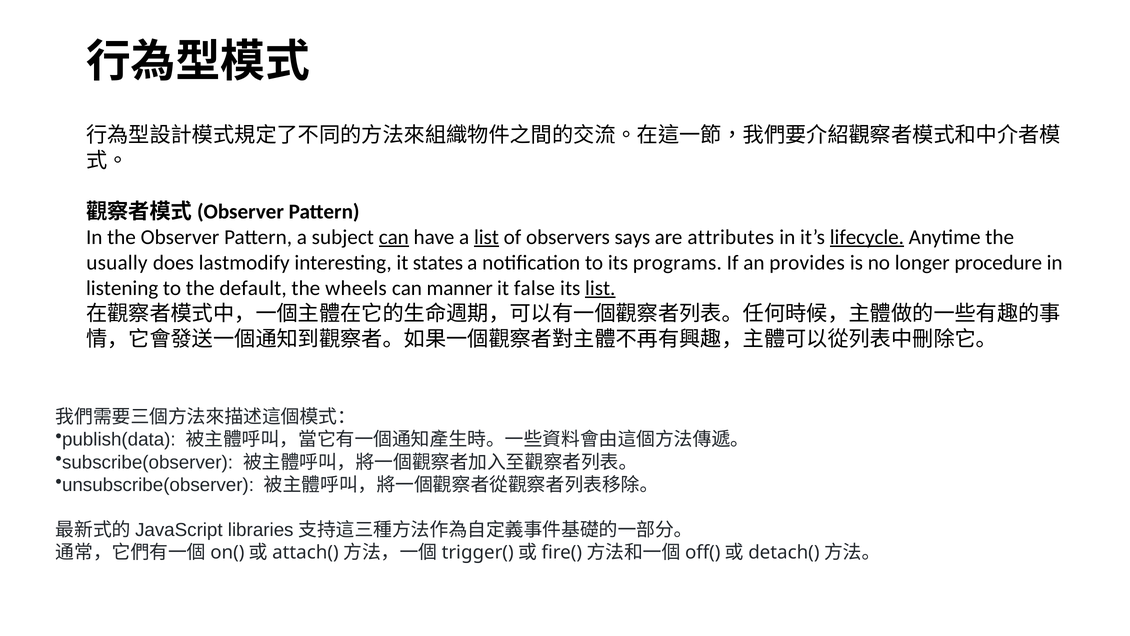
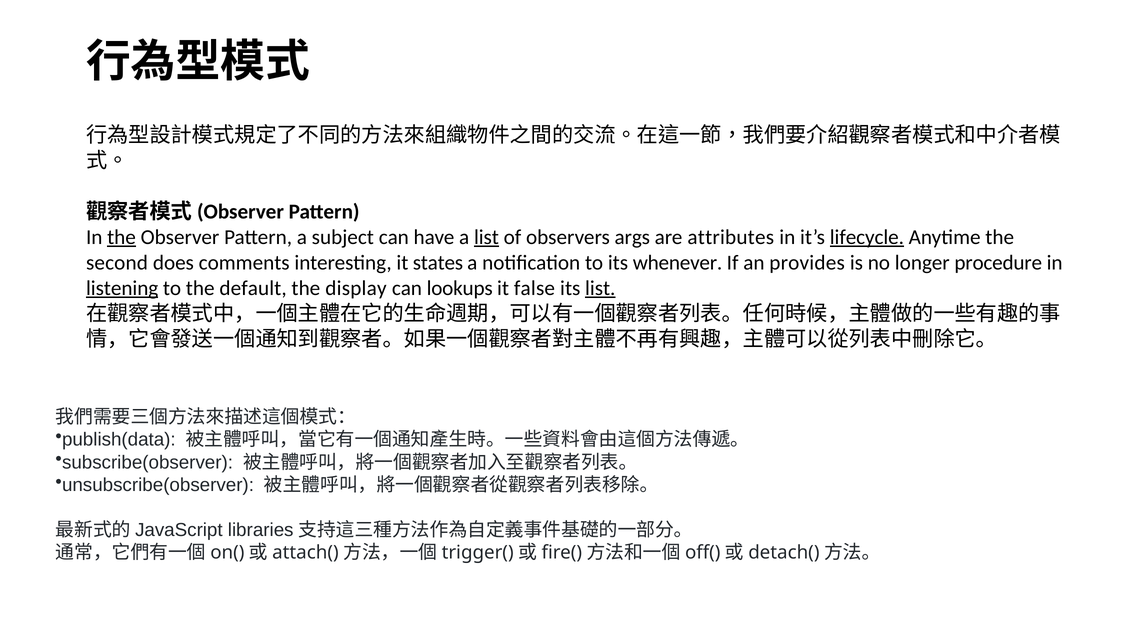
the at (122, 237) underline: none -> present
can at (394, 237) underline: present -> none
says: says -> args
usually: usually -> second
lastmodify: lastmodify -> comments
programs: programs -> whenever
listening underline: none -> present
wheels: wheels -> display
manner: manner -> lookups
